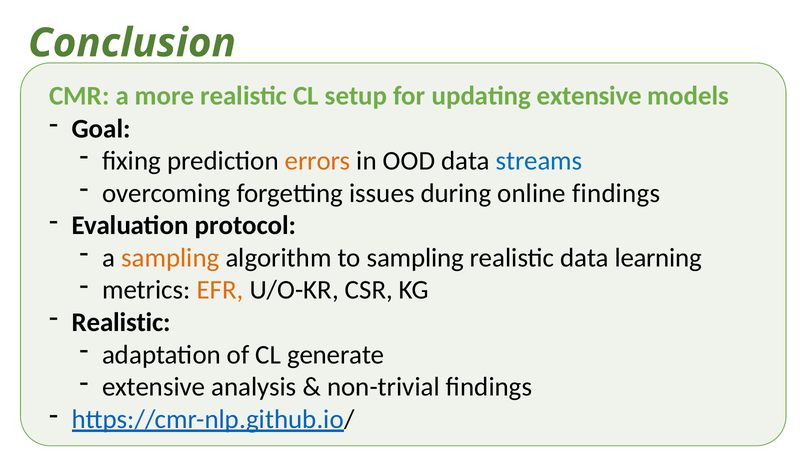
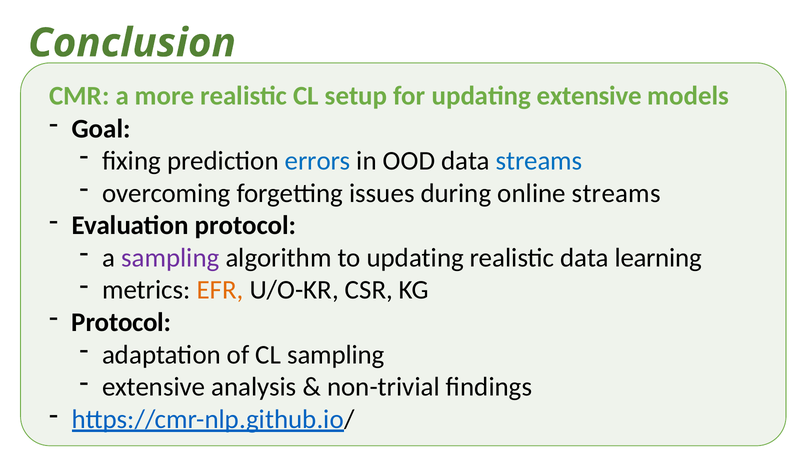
errors colour: orange -> blue
online findings: findings -> streams
sampling at (170, 258) colour: orange -> purple
to sampling: sampling -> updating
Realistic at (121, 323): Realistic -> Protocol
CL generate: generate -> sampling
